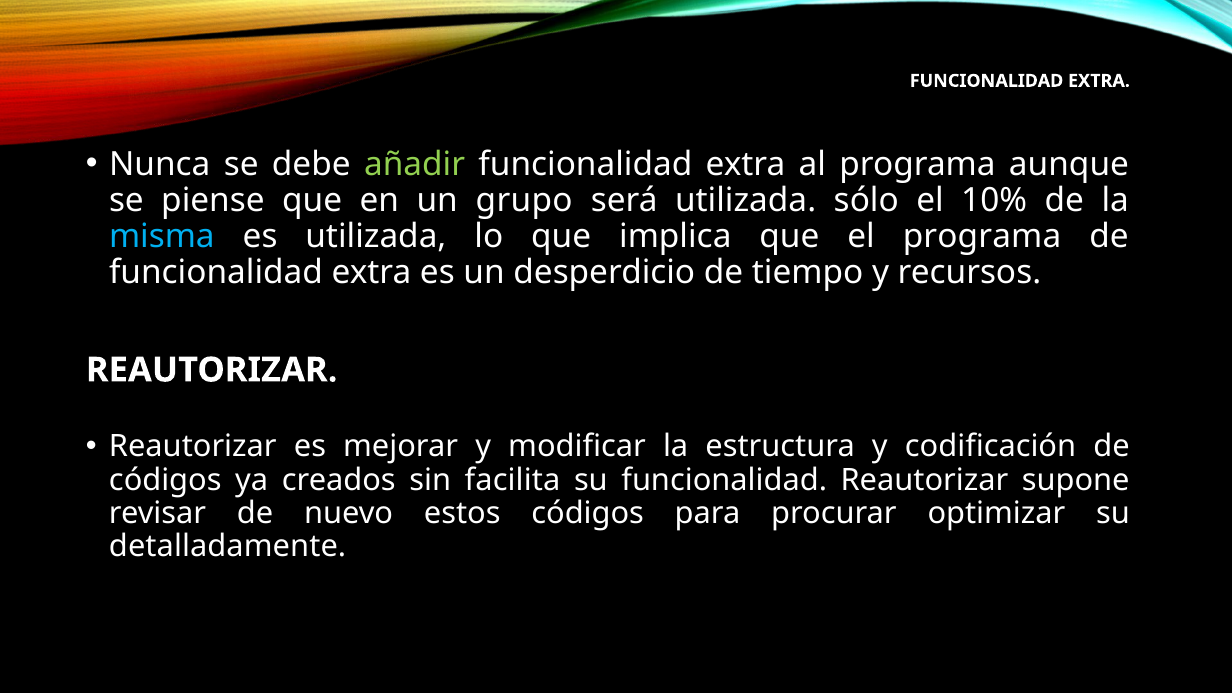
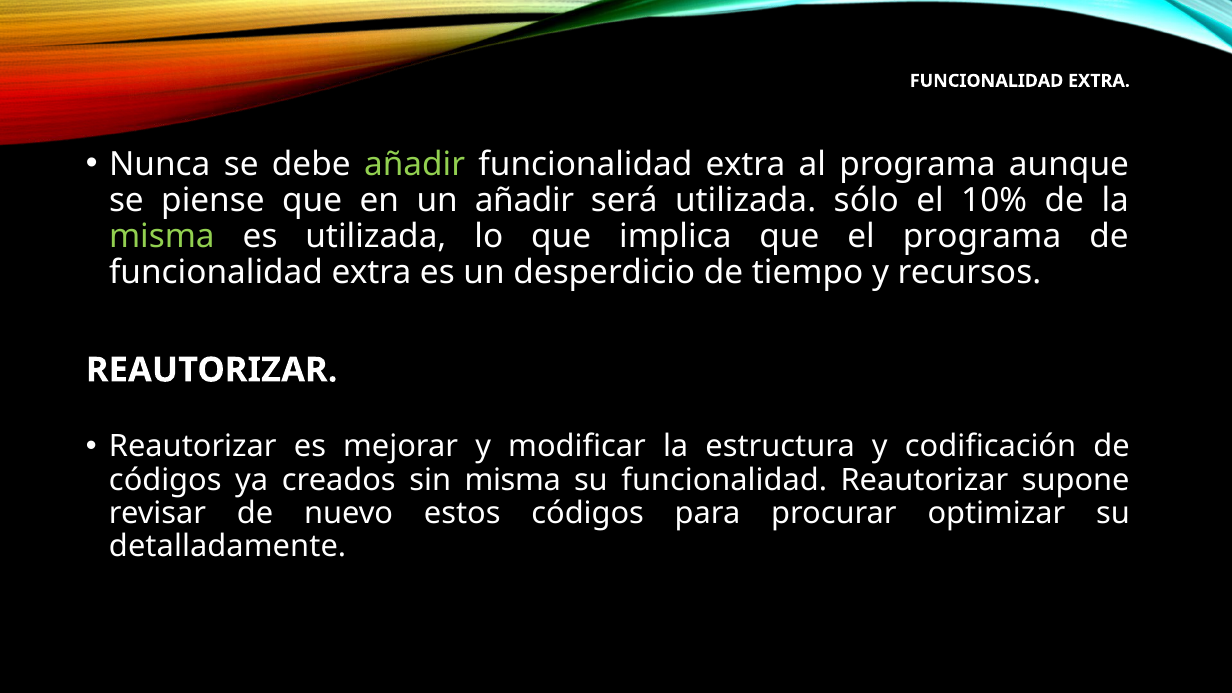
un grupo: grupo -> añadir
misma at (162, 237) colour: light blue -> light green
sin facilita: facilita -> misma
